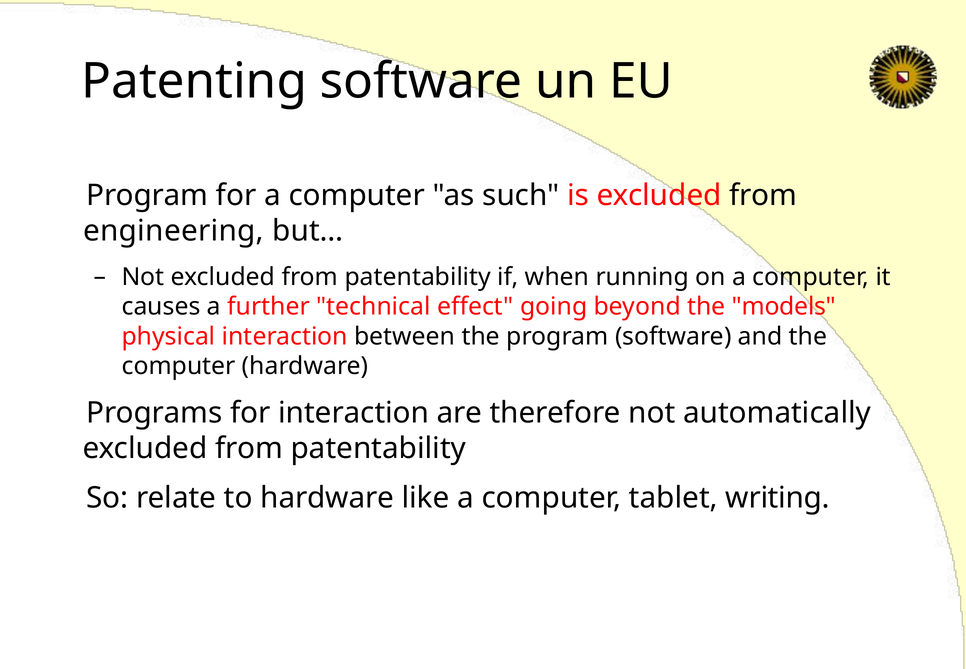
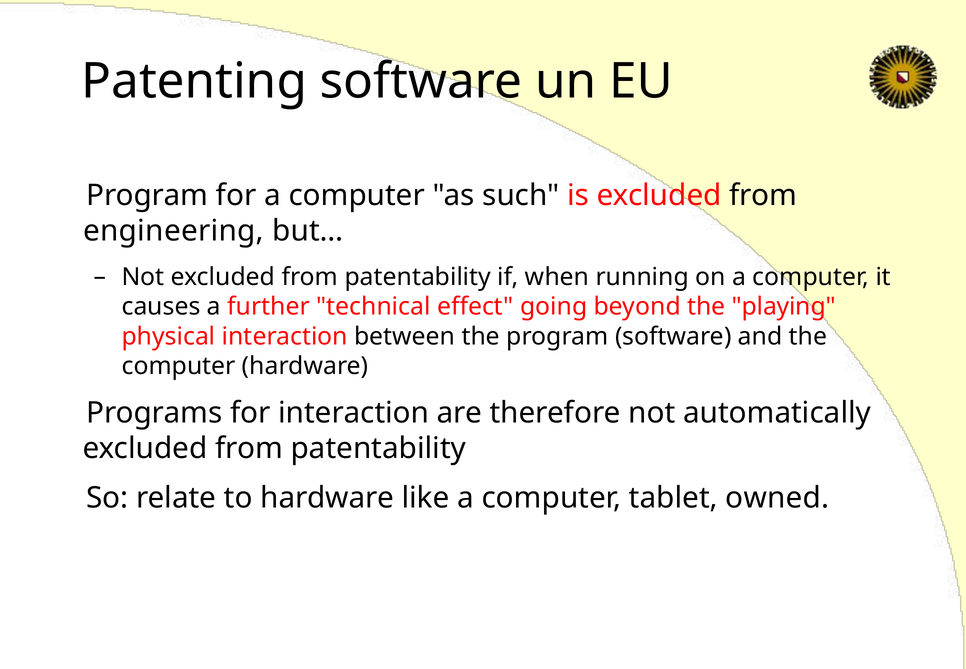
models: models -> playing
writing: writing -> owned
